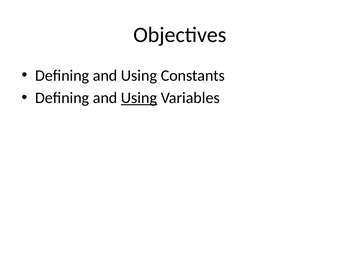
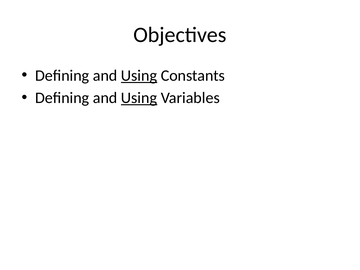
Using at (139, 76) underline: none -> present
